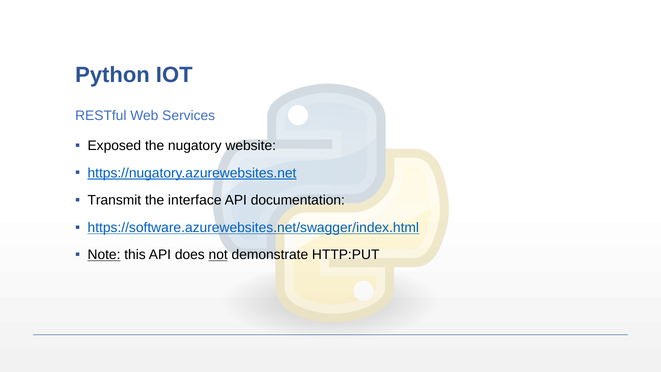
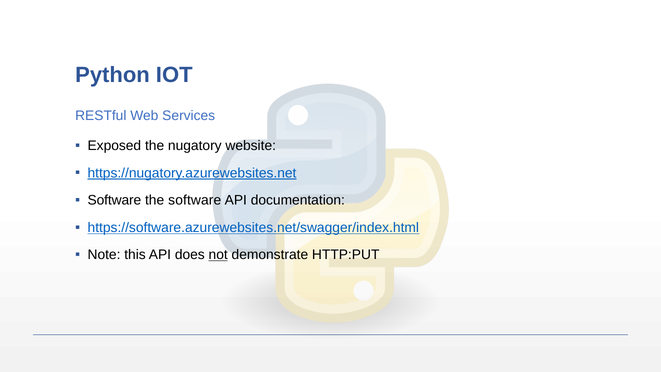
Transmit at (114, 200): Transmit -> Software
the interface: interface -> software
Note underline: present -> none
